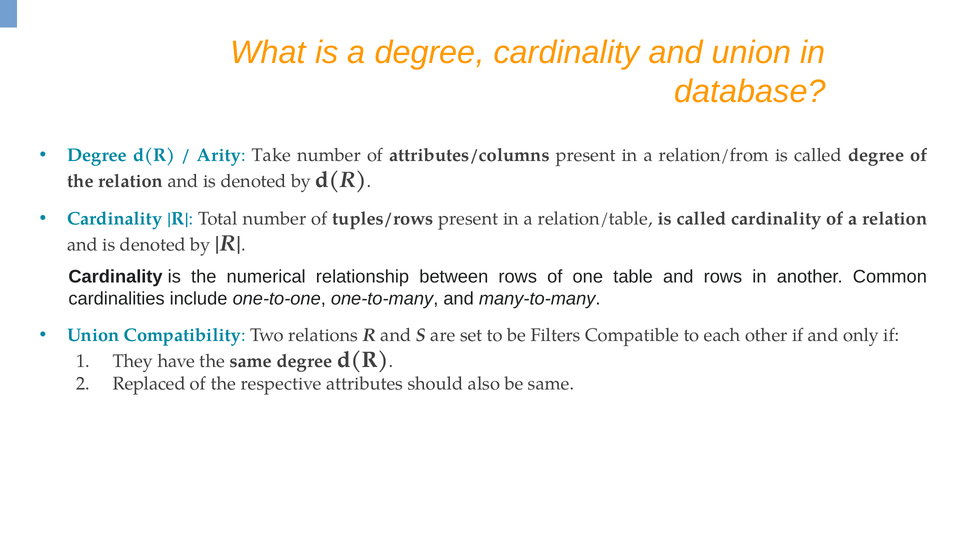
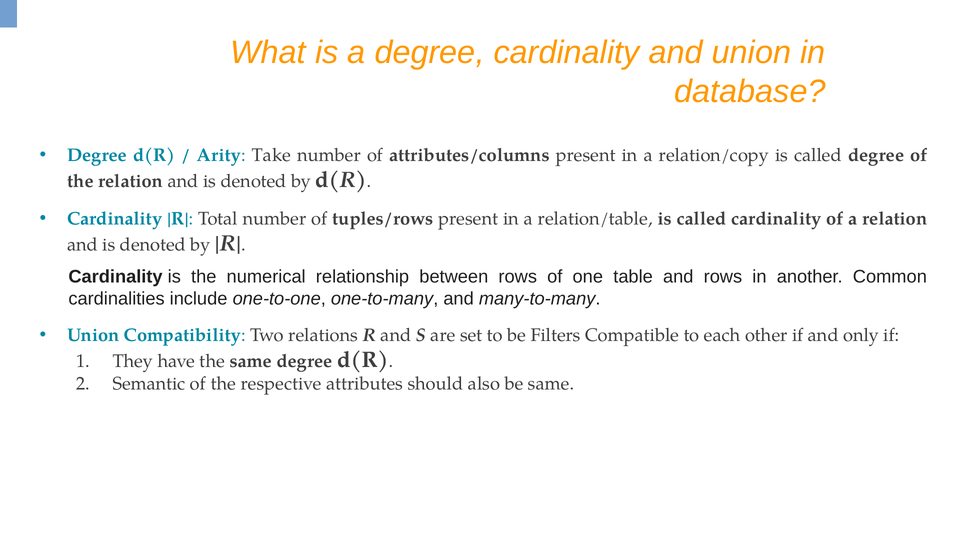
relation/from: relation/from -> relation/copy
Replaced: Replaced -> Semantic
